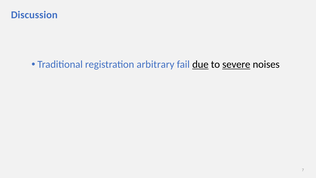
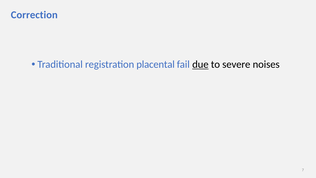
Discussion: Discussion -> Correction
arbitrary: arbitrary -> placental
severe underline: present -> none
